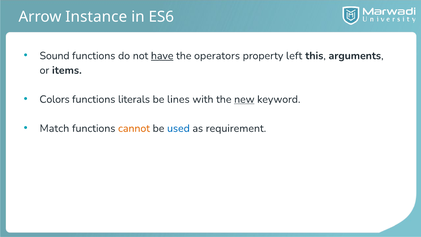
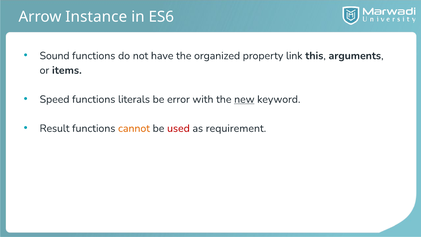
have underline: present -> none
operators: operators -> organized
left: left -> link
Colors: Colors -> Speed
lines: lines -> error
Match: Match -> Result
used colour: blue -> red
